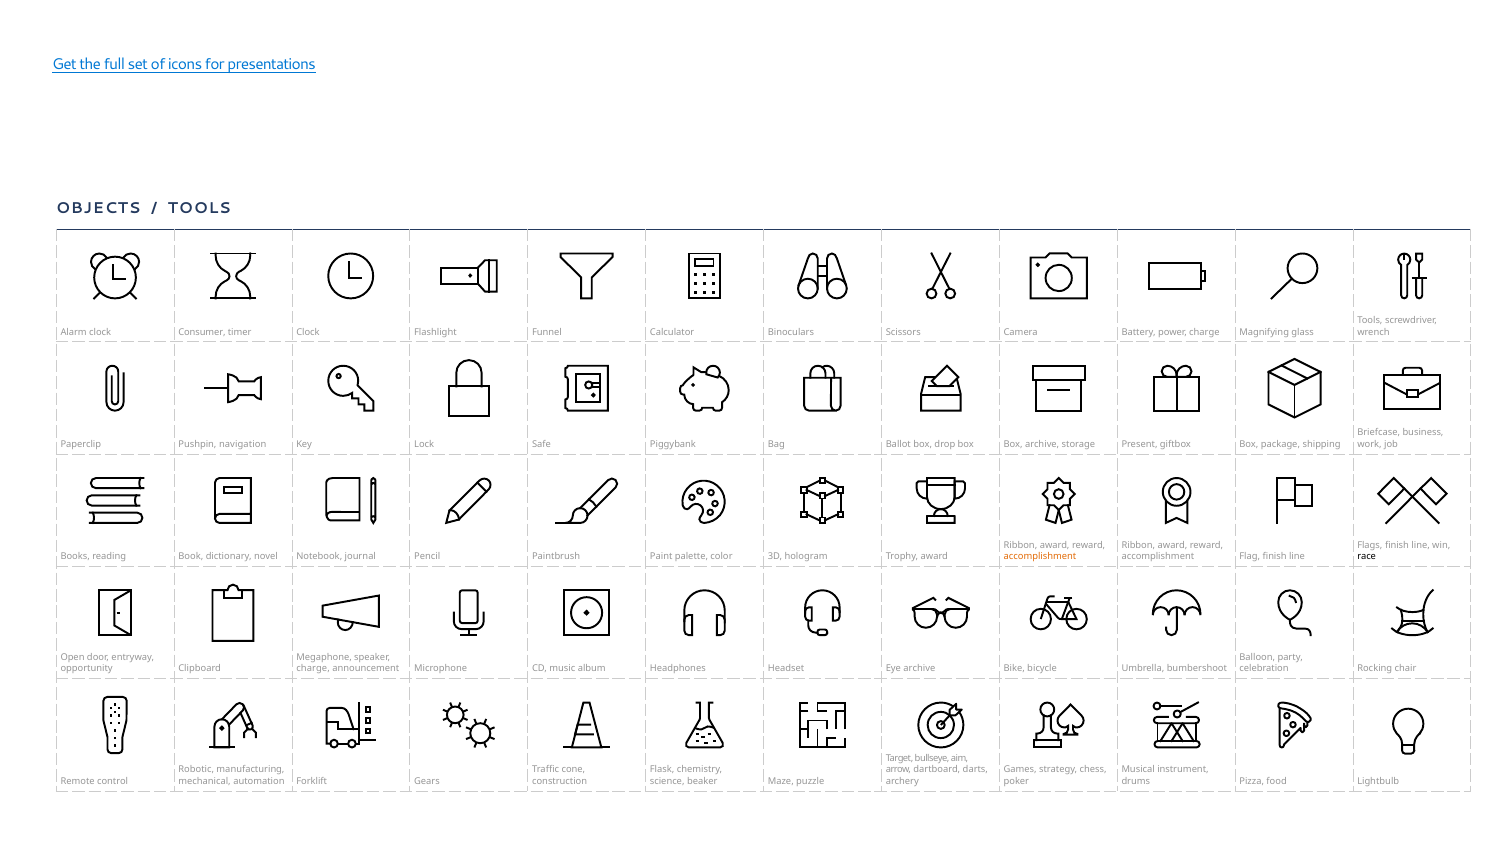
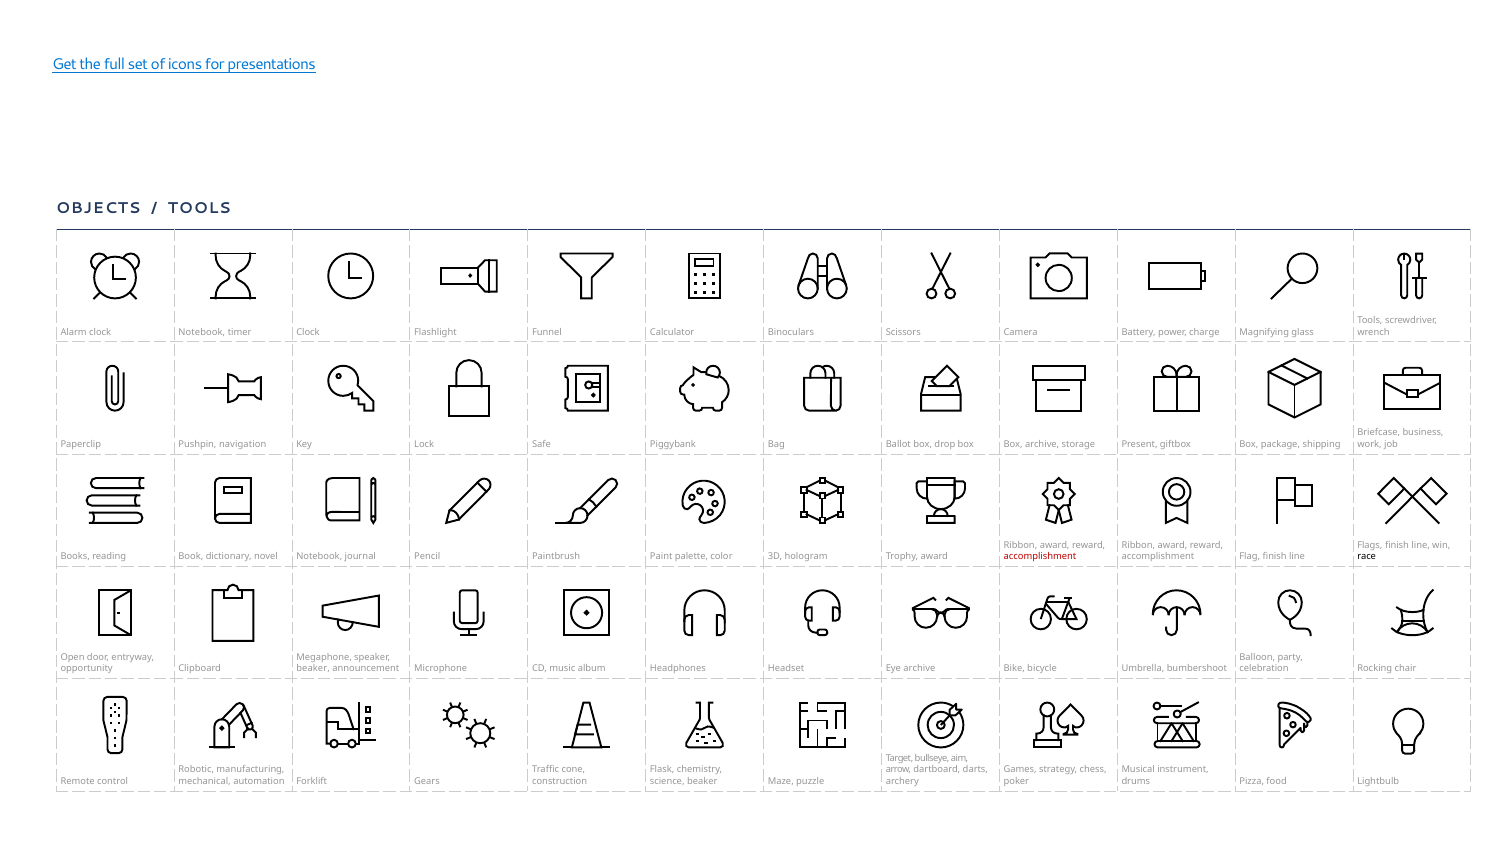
clock Consumer: Consumer -> Notebook
accomplishment at (1040, 557) colour: orange -> red
charge at (313, 669): charge -> beaker
